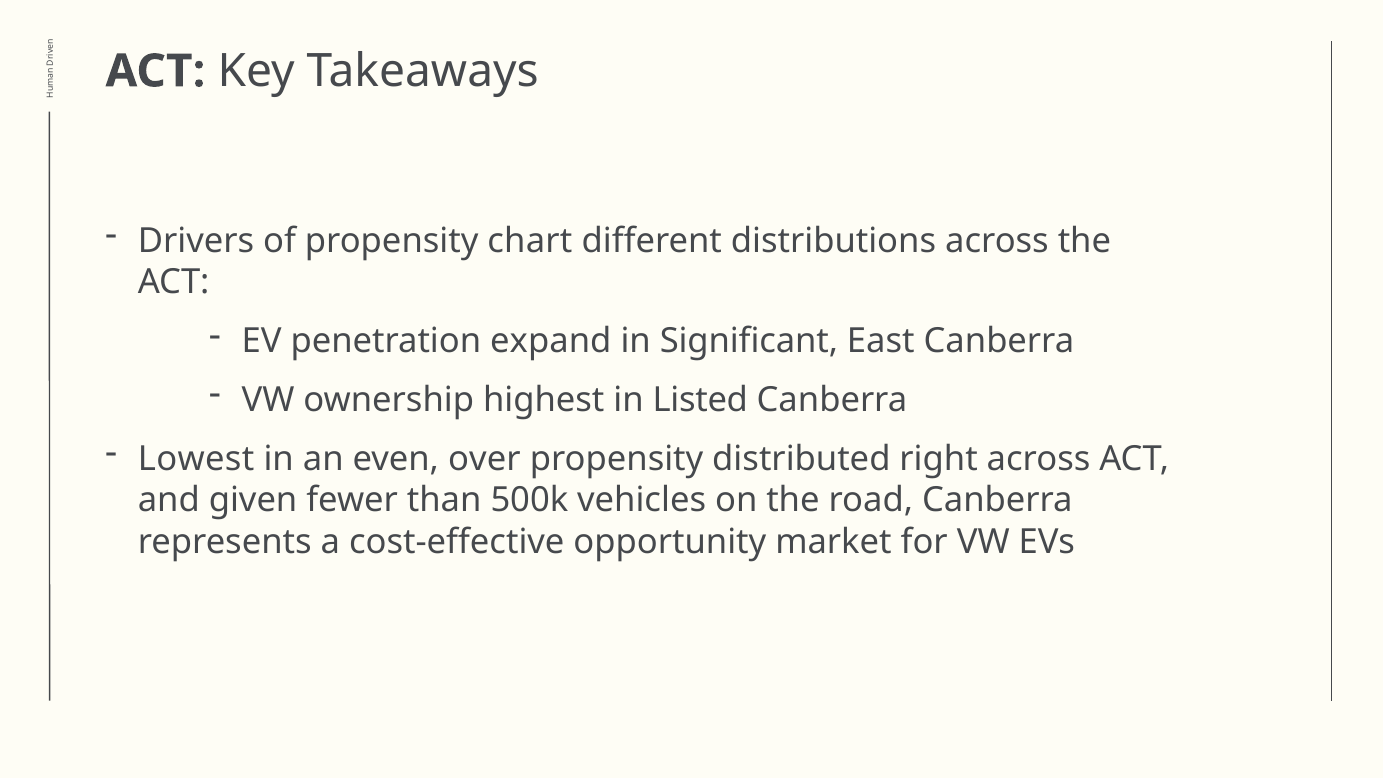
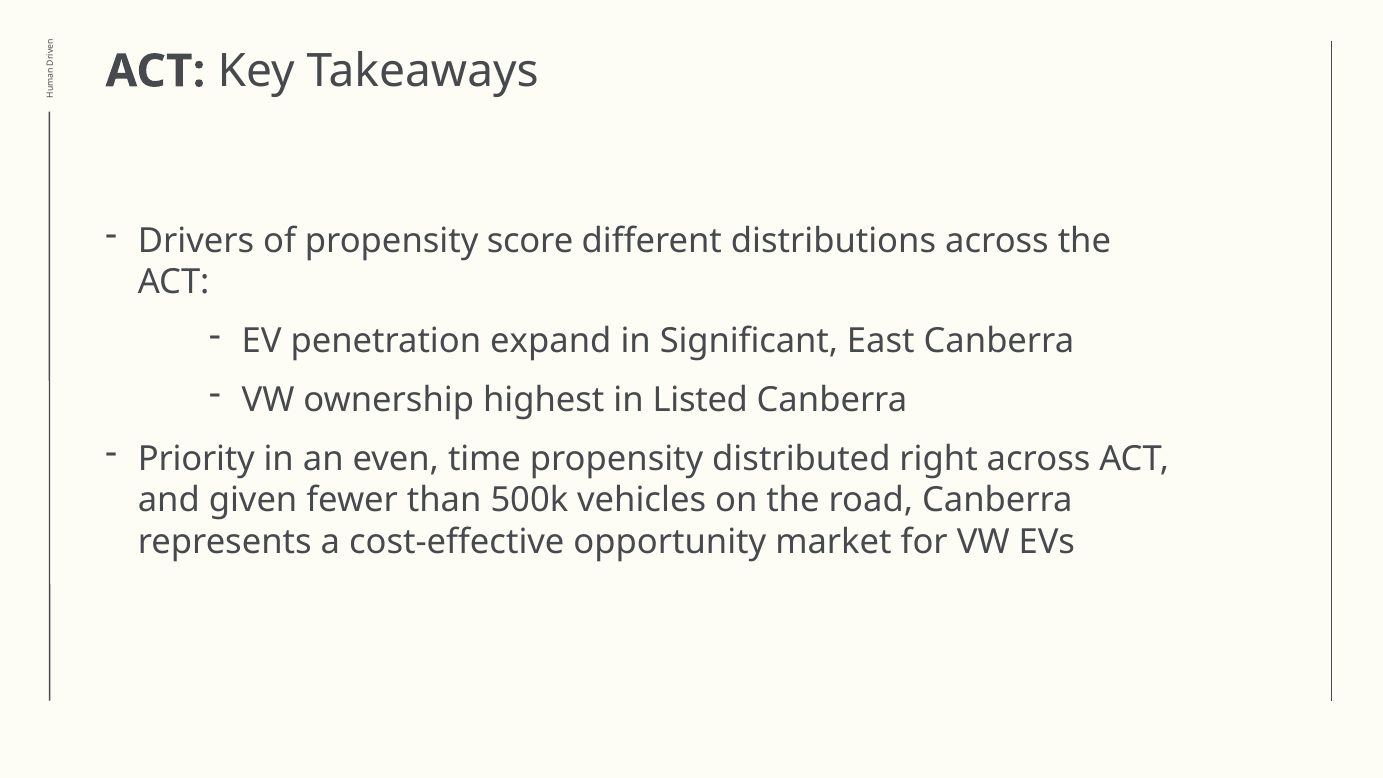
chart: chart -> score
Lowest: Lowest -> Priority
over: over -> time
